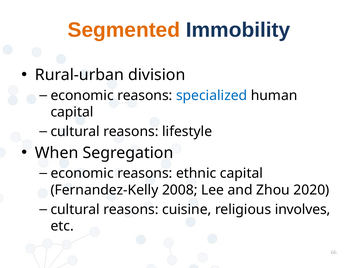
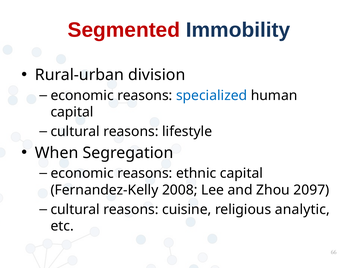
Segmented colour: orange -> red
2020: 2020 -> 2097
involves: involves -> analytic
